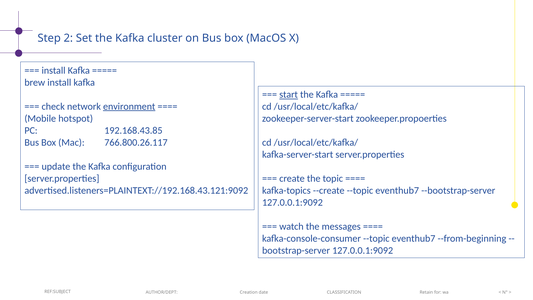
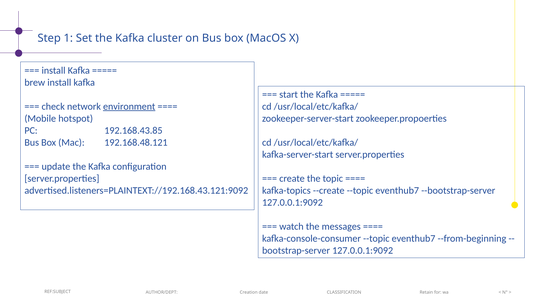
2: 2 -> 1
start underline: present -> none
766.800.26.117: 766.800.26.117 -> 192.168.48.121
